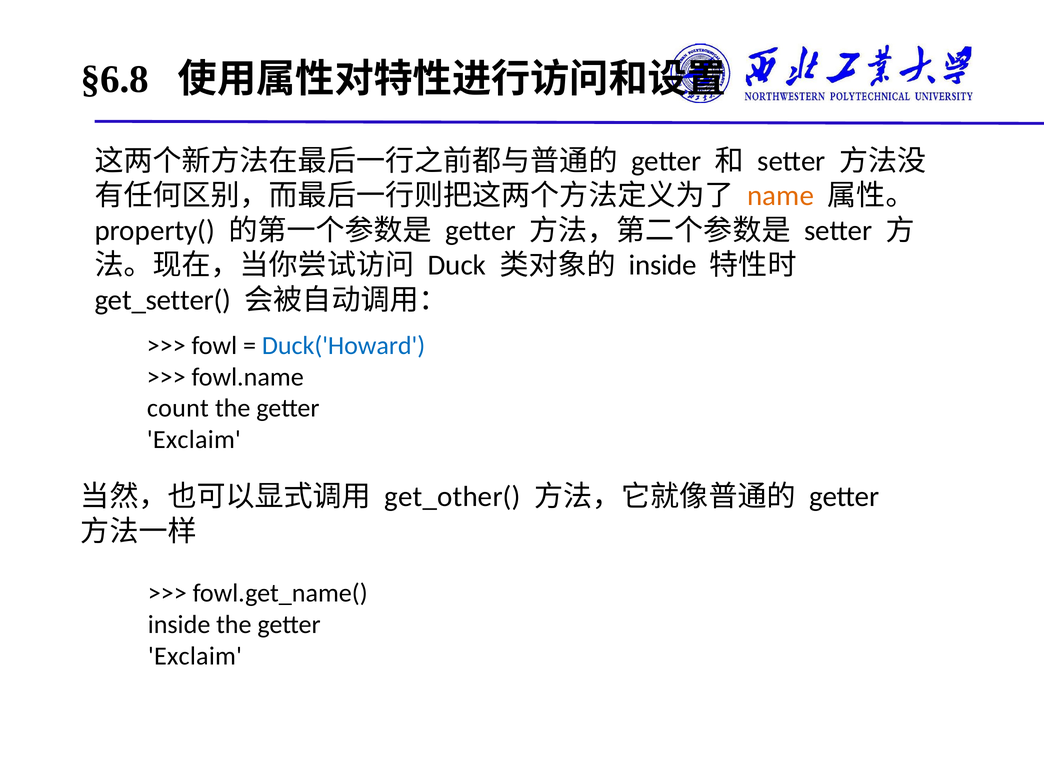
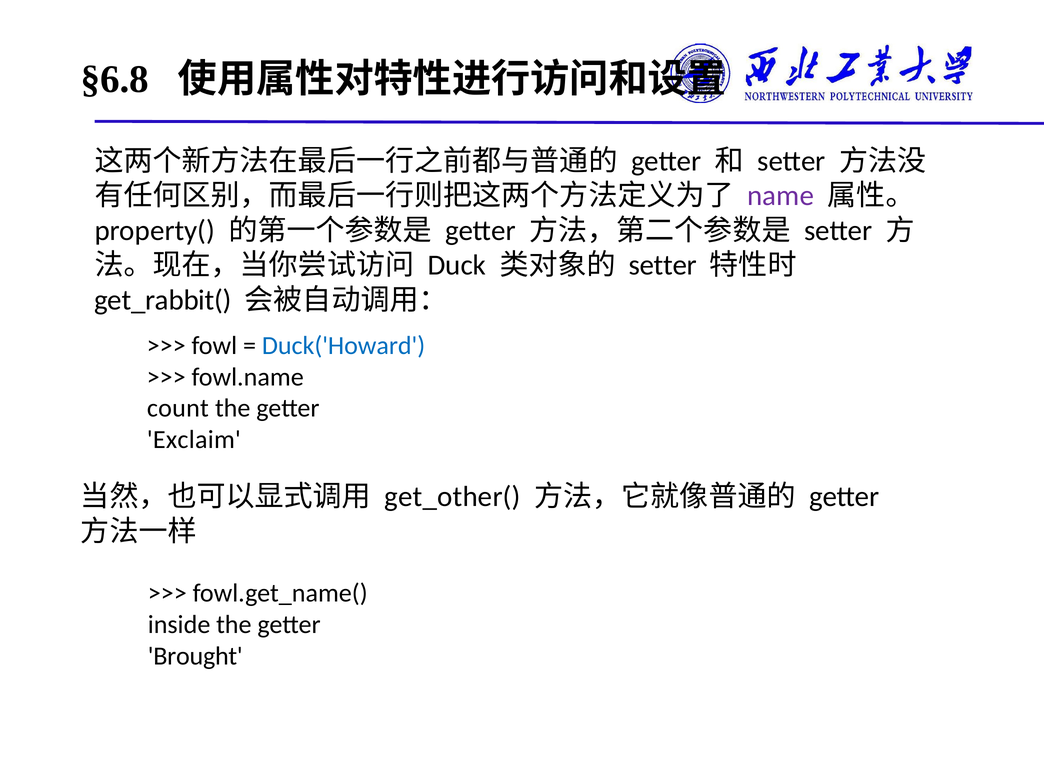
name colour: orange -> purple
inside at (663, 265): inside -> setter
get_setter(: get_setter( -> get_rabbit(
Exclaim at (195, 656): Exclaim -> Brought
